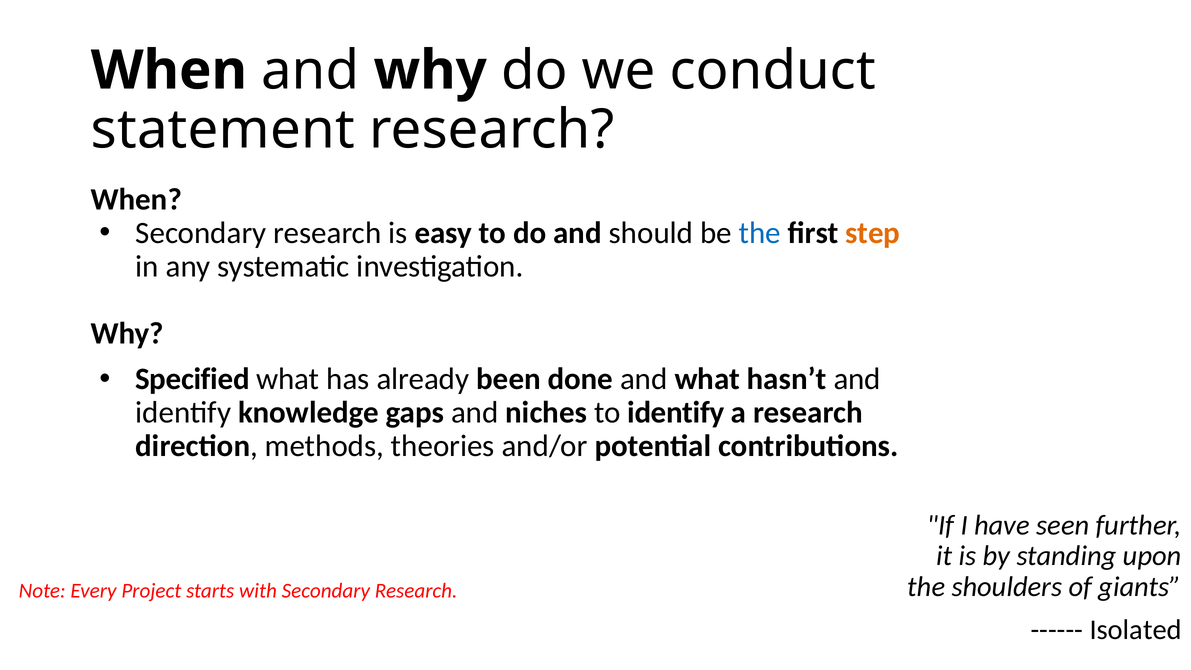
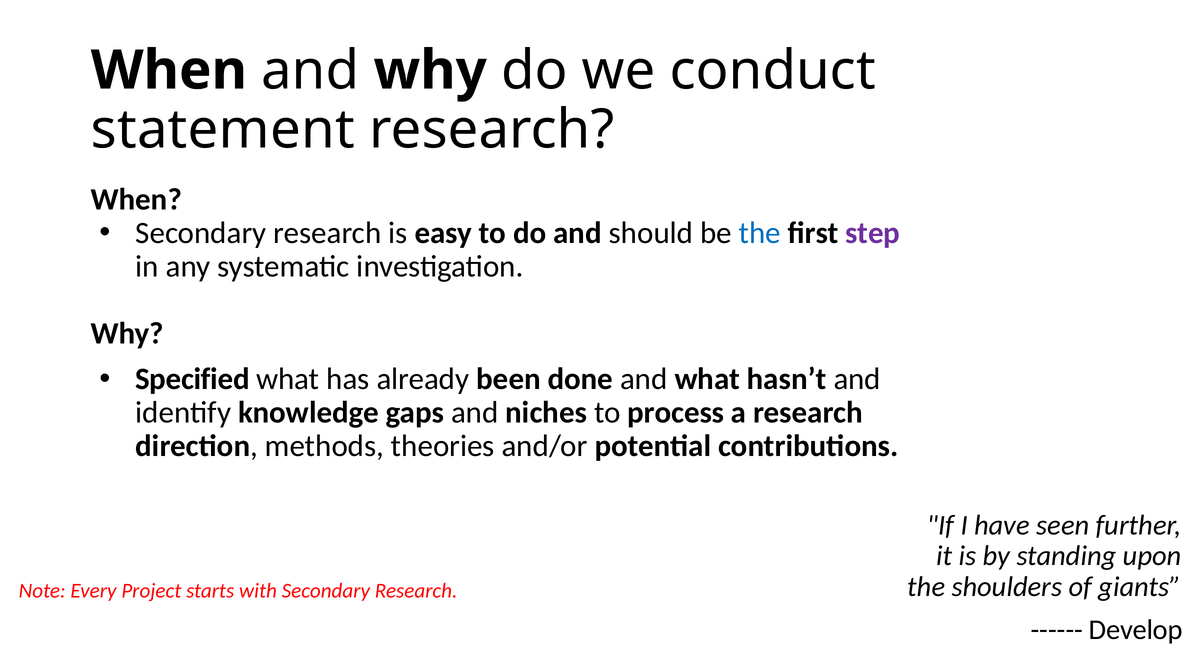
step colour: orange -> purple
to identify: identify -> process
Isolated: Isolated -> Develop
